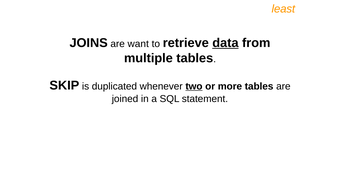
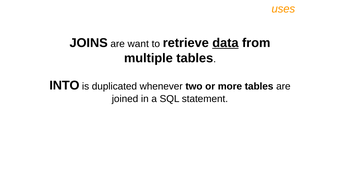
least: least -> uses
SKIP: SKIP -> INTO
two underline: present -> none
